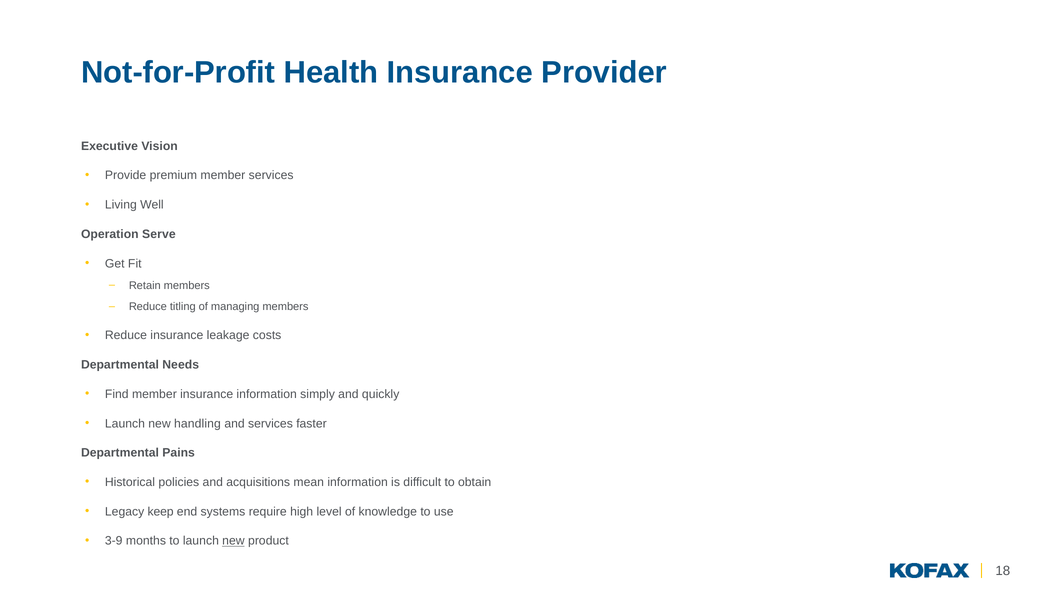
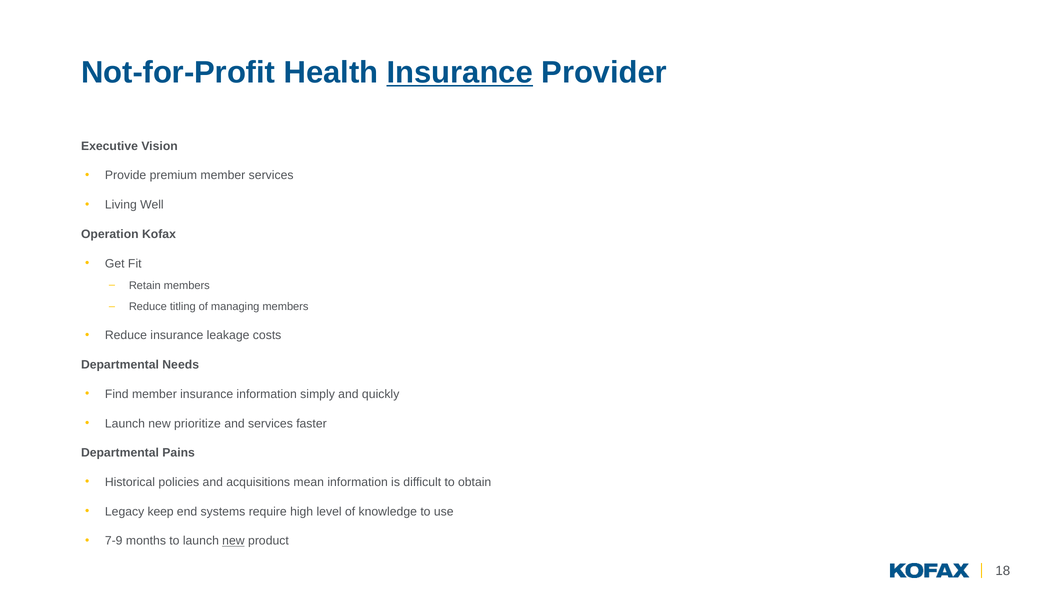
Insurance at (460, 72) underline: none -> present
Serve: Serve -> Kofax
handling: handling -> prioritize
3-9: 3-9 -> 7-9
